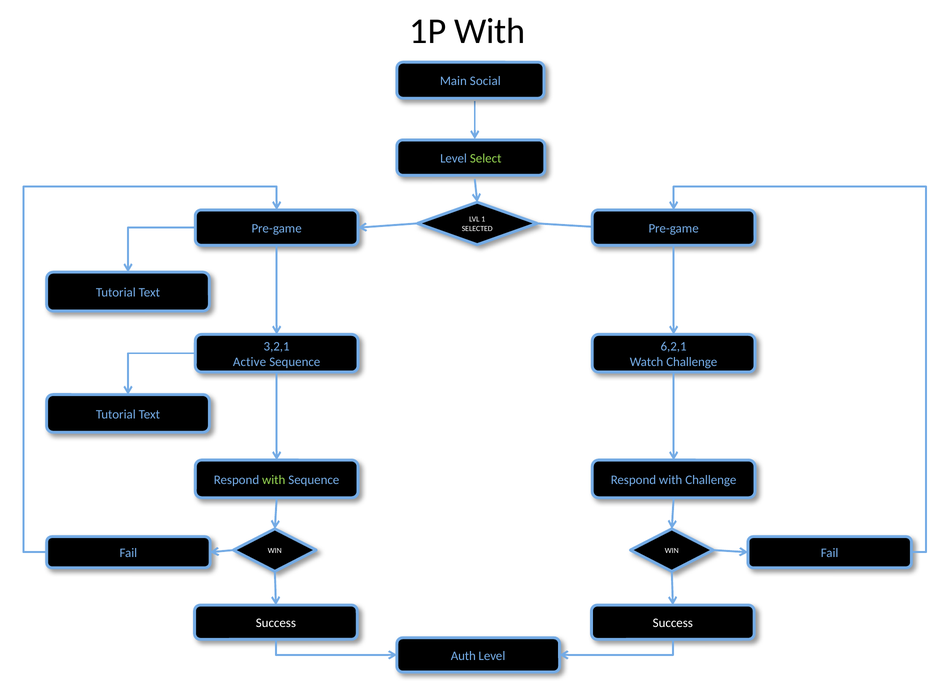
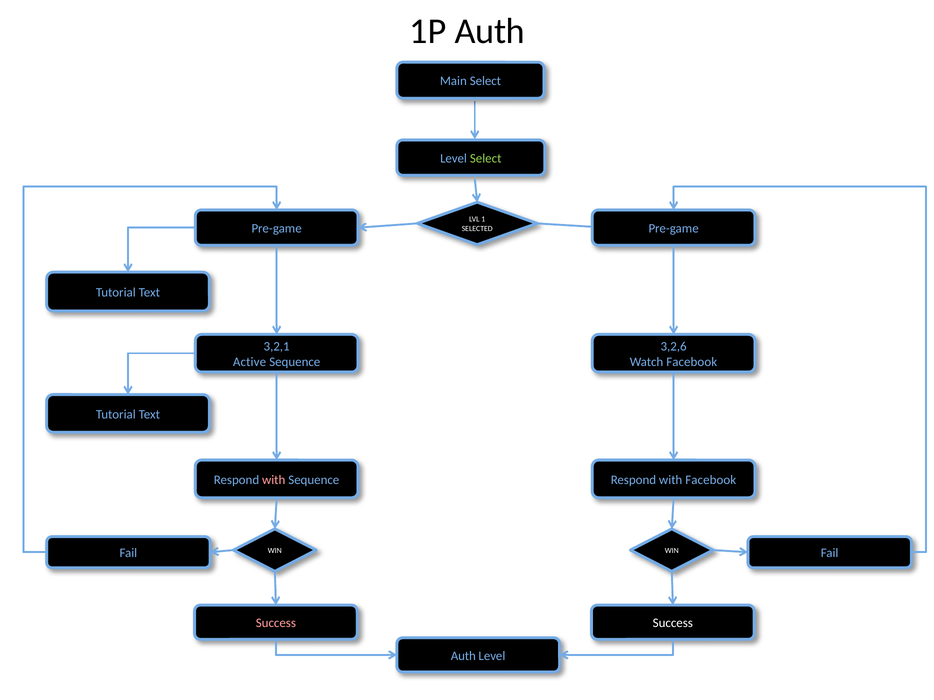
1P With: With -> Auth
Main Social: Social -> Select
6,2,1: 6,2,1 -> 3,2,6
Watch Challenge: Challenge -> Facebook
with at (274, 480) colour: light green -> pink
with Challenge: Challenge -> Facebook
Success at (276, 624) colour: white -> pink
